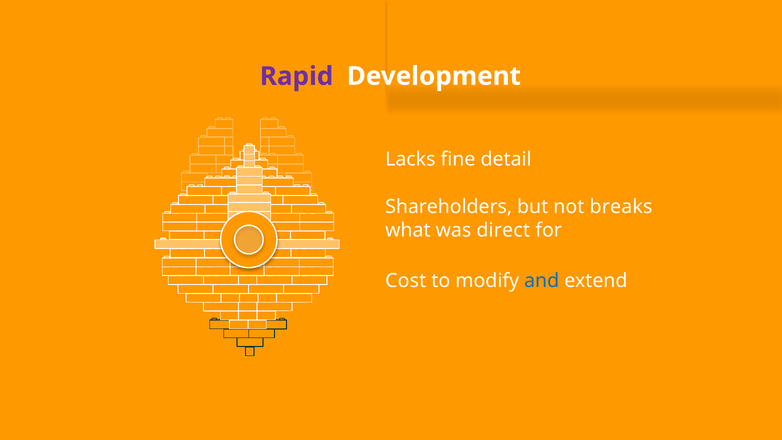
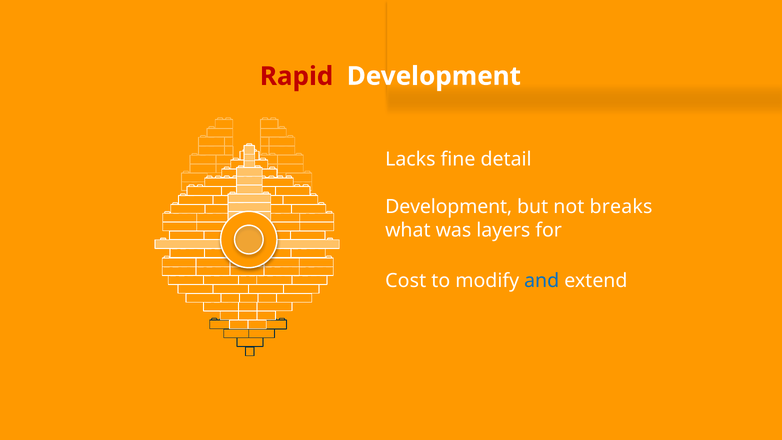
Rapid colour: purple -> red
Shareholders at (449, 207): Shareholders -> Development
direct: direct -> layers
